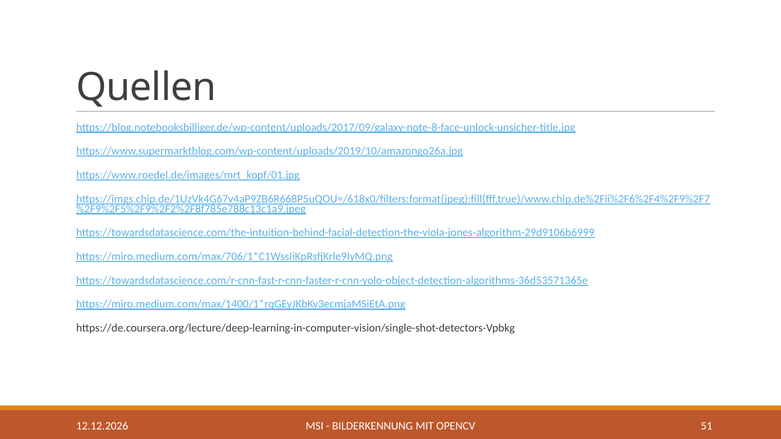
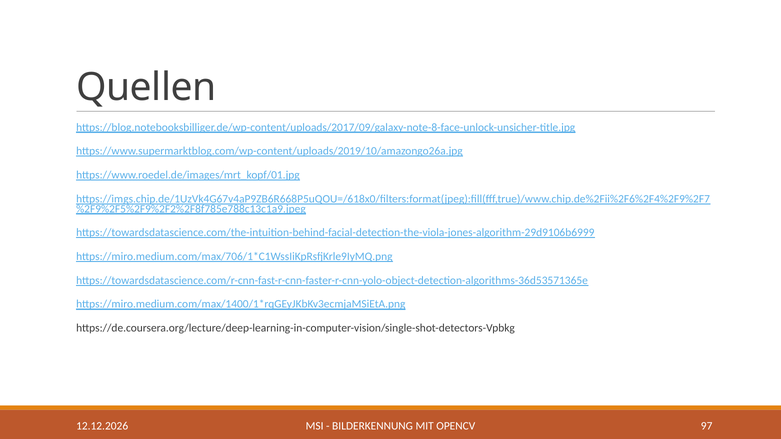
51: 51 -> 97
